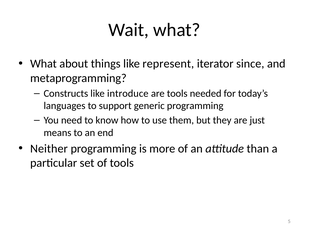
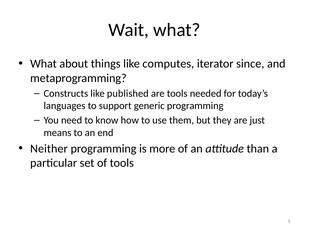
represent: represent -> computes
introduce: introduce -> published
